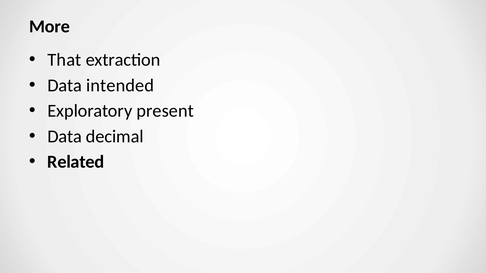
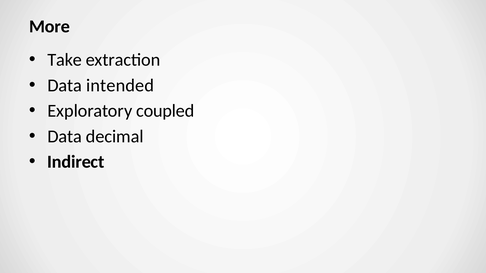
That: That -> Take
present: present -> coupled
Related: Related -> Indirect
